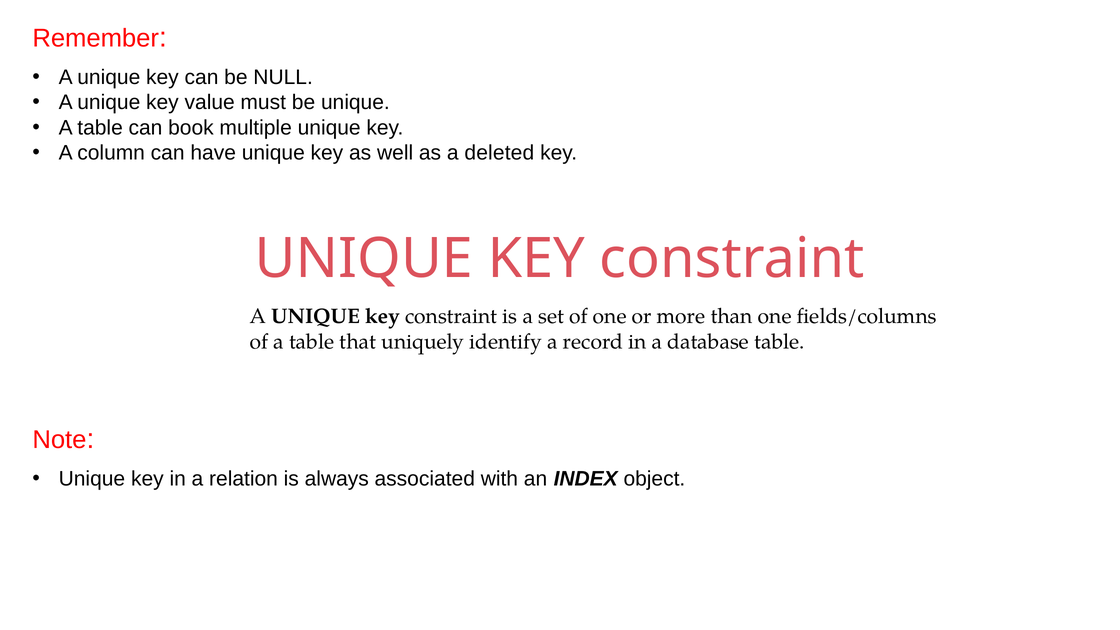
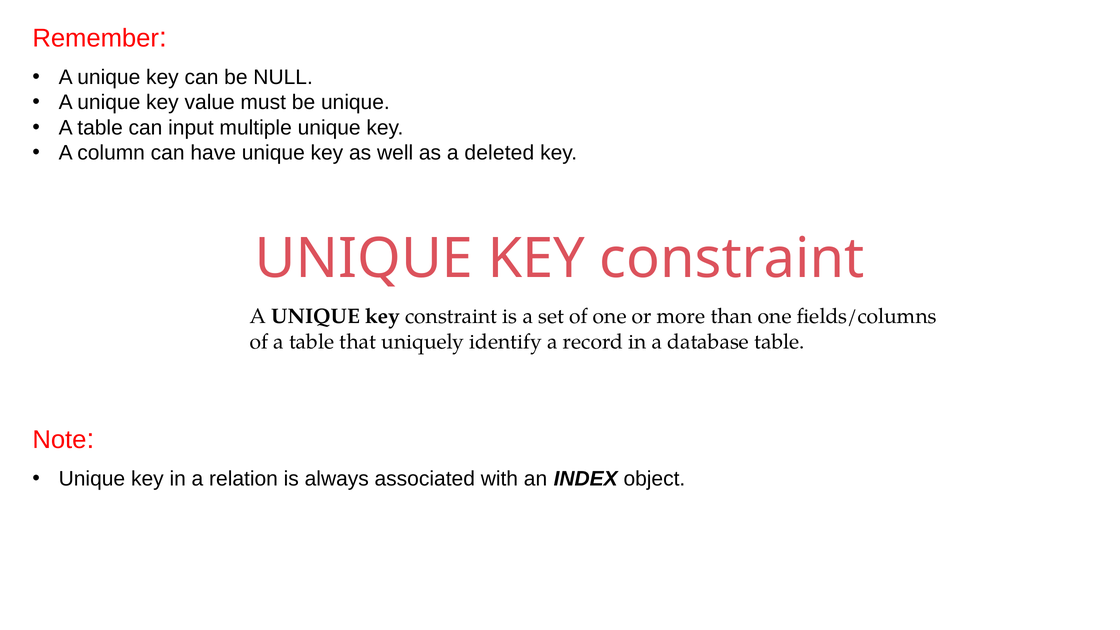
book: book -> input
